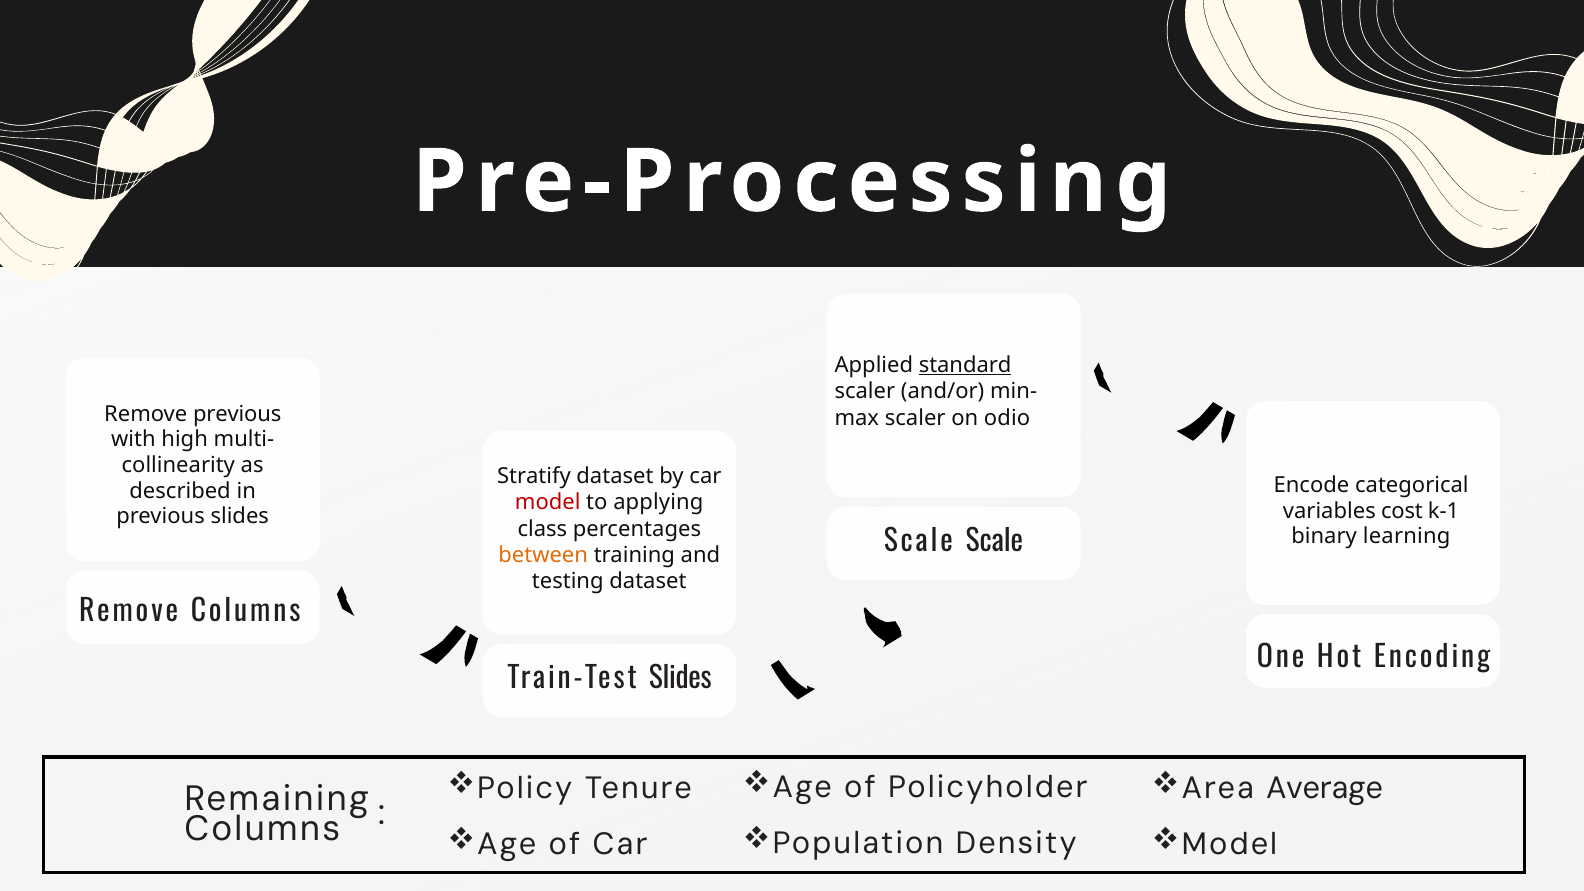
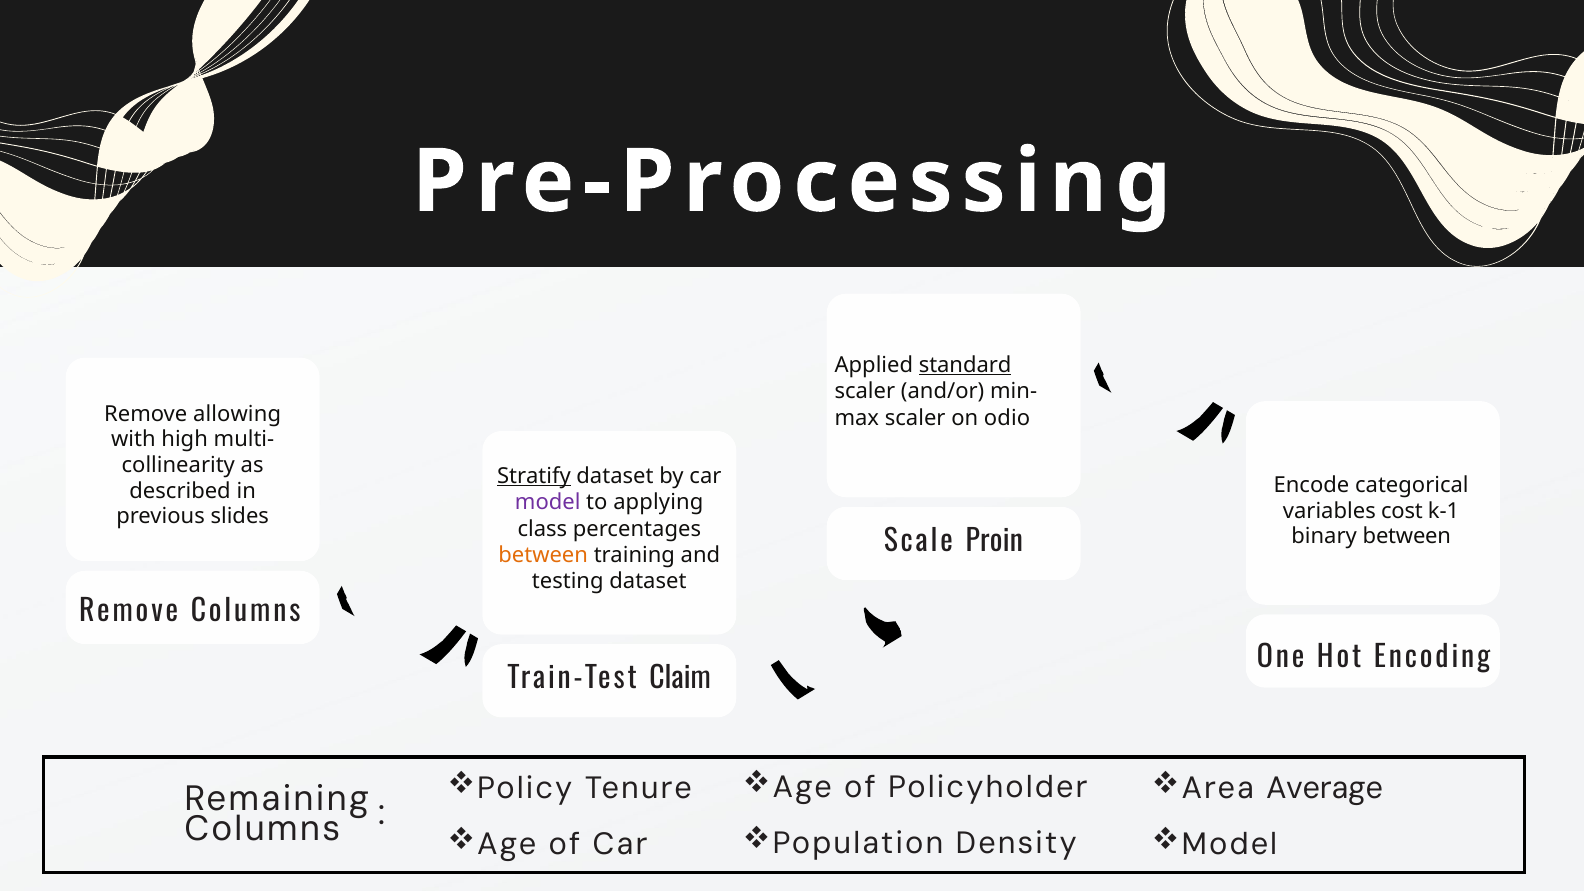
Remove previous: previous -> allowing
Stratify underline: none -> present
model at (548, 502) colour: red -> purple
binary learning: learning -> between
Scale Scale: Scale -> Proin
Train-Test Slides: Slides -> Claim
